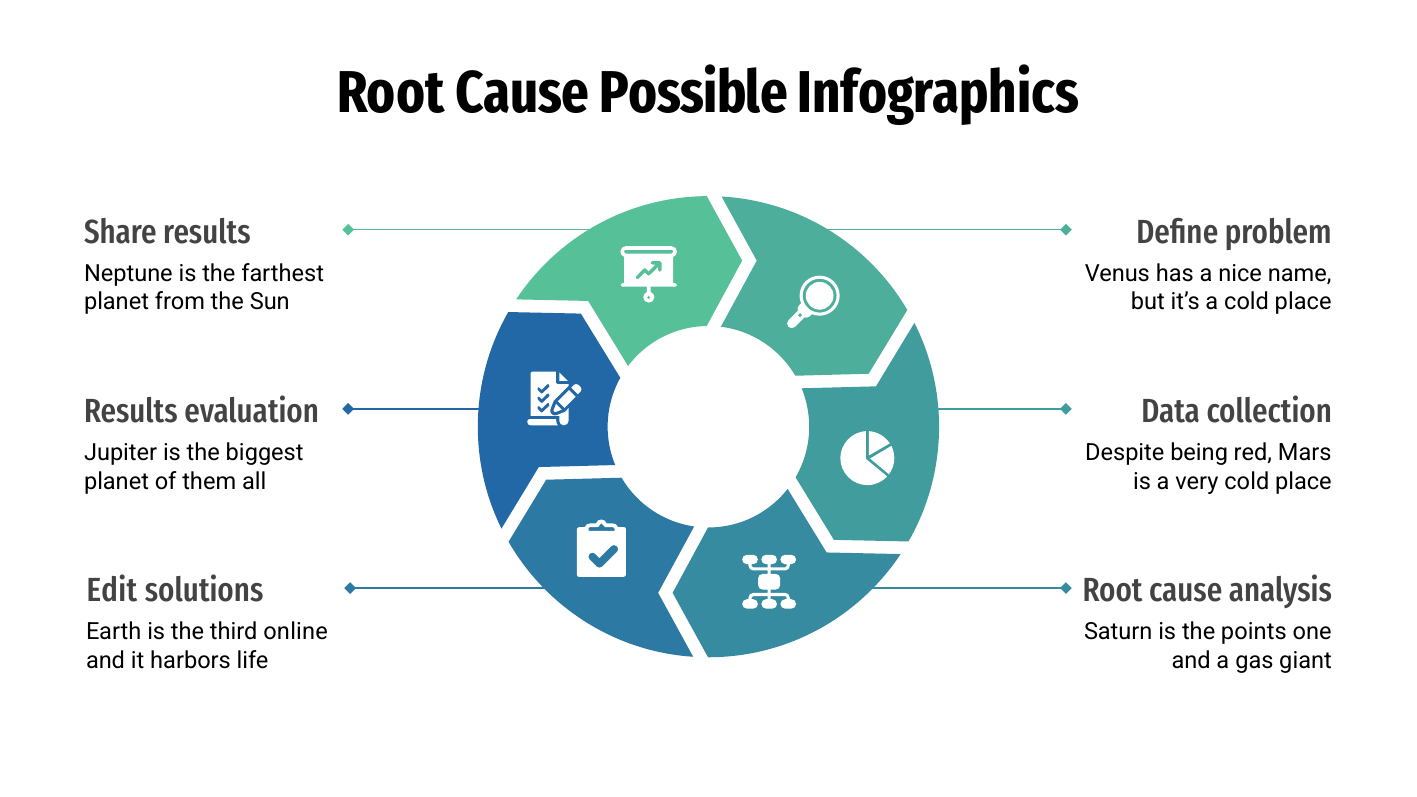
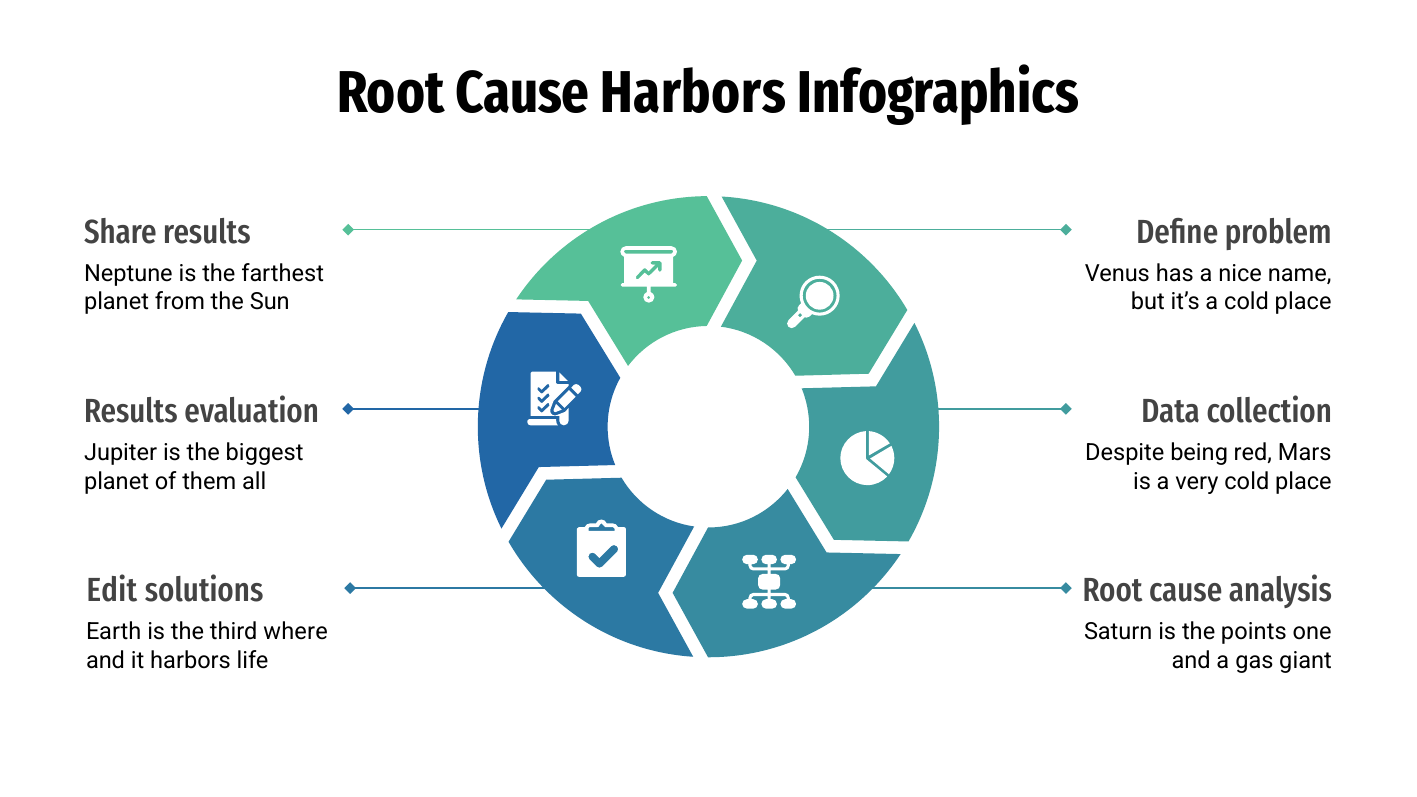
Cause Possible: Possible -> Harbors
online: online -> where
